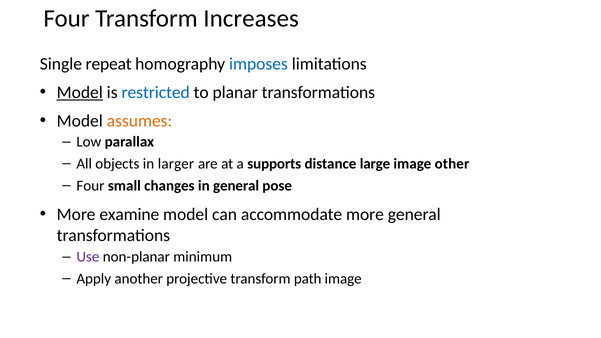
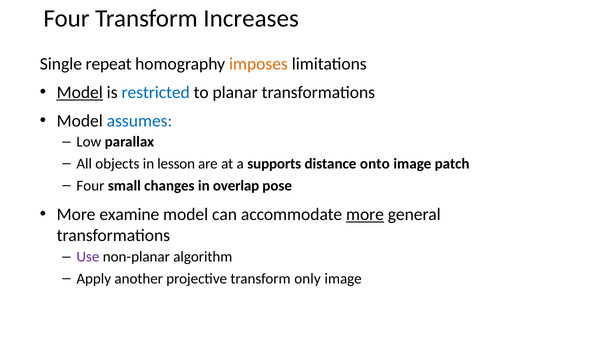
imposes colour: blue -> orange
assumes colour: orange -> blue
larger: larger -> lesson
large: large -> onto
other: other -> patch
in general: general -> overlap
more at (365, 215) underline: none -> present
minimum: minimum -> algorithm
path: path -> only
